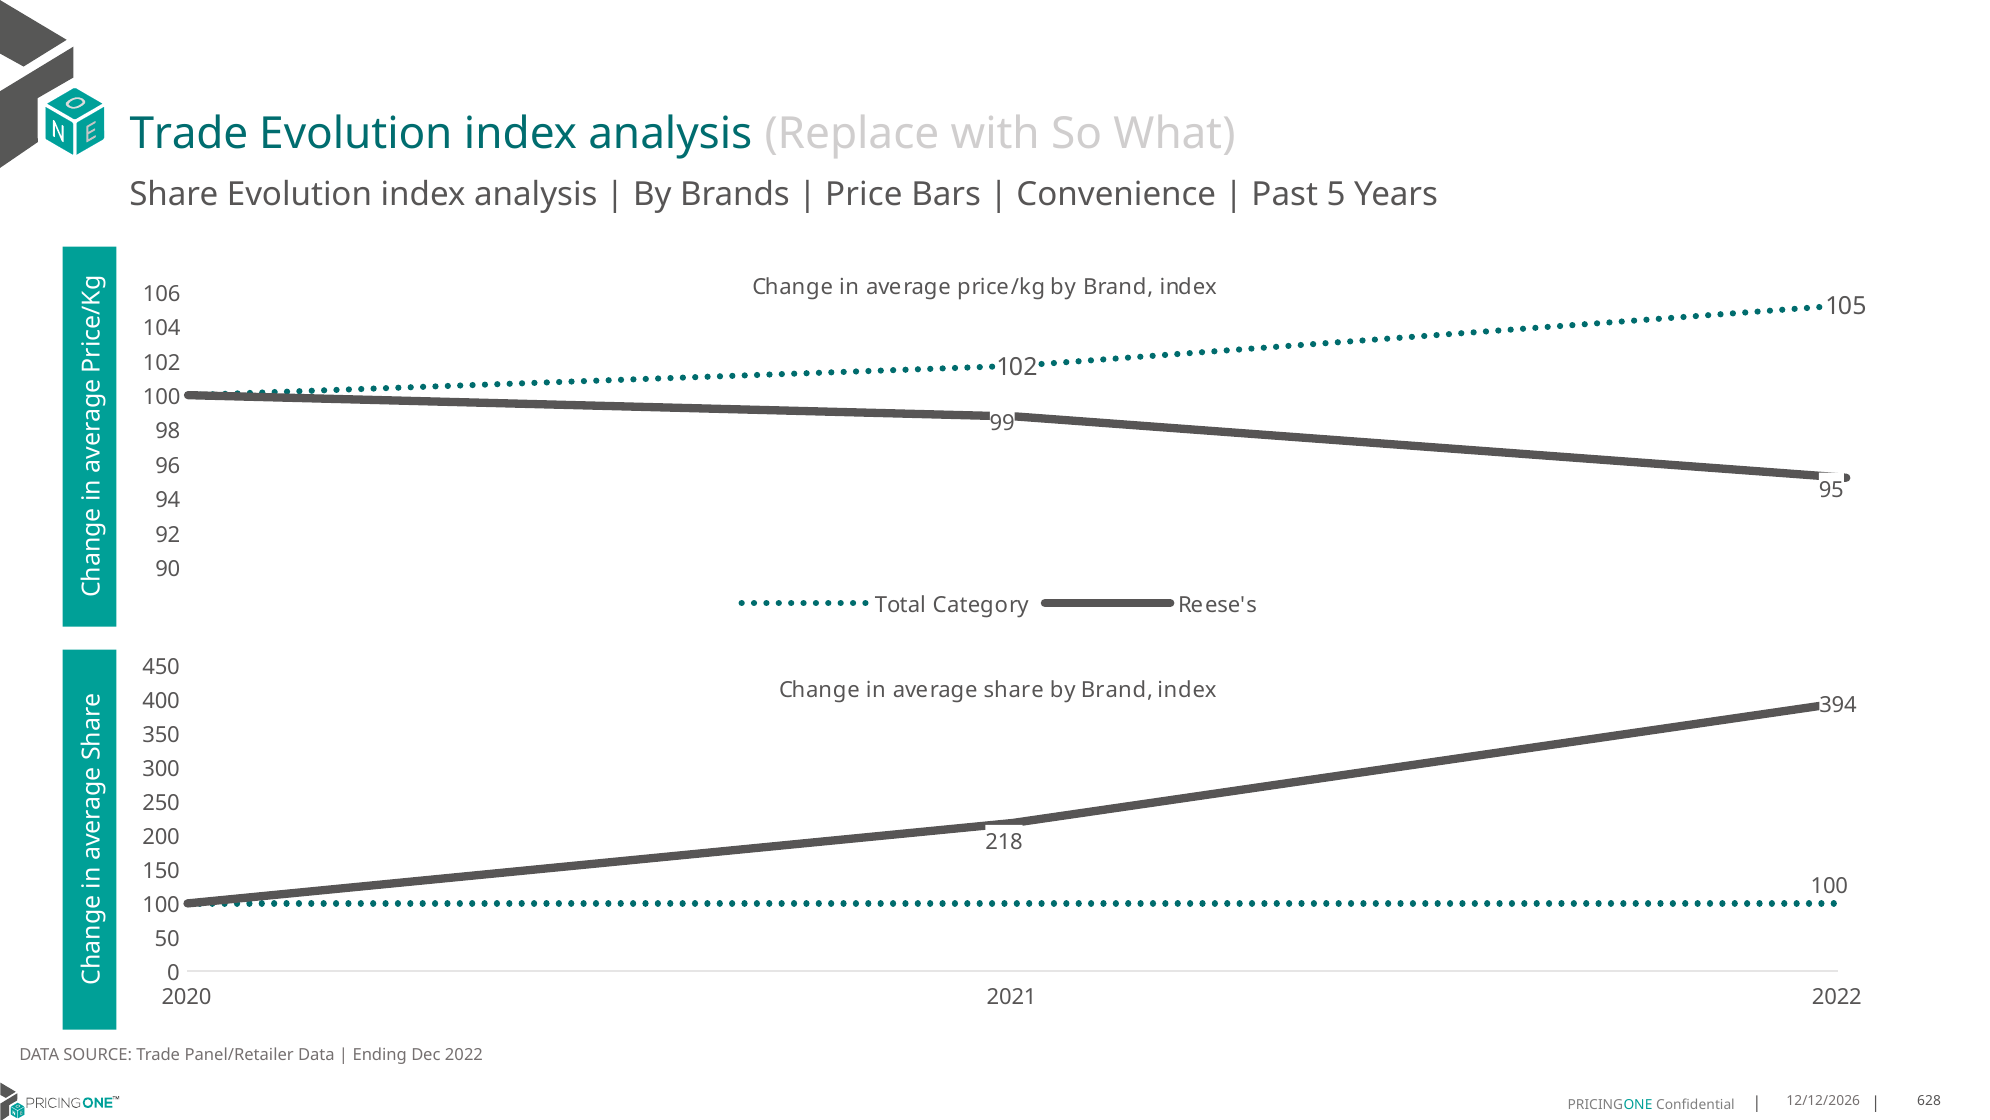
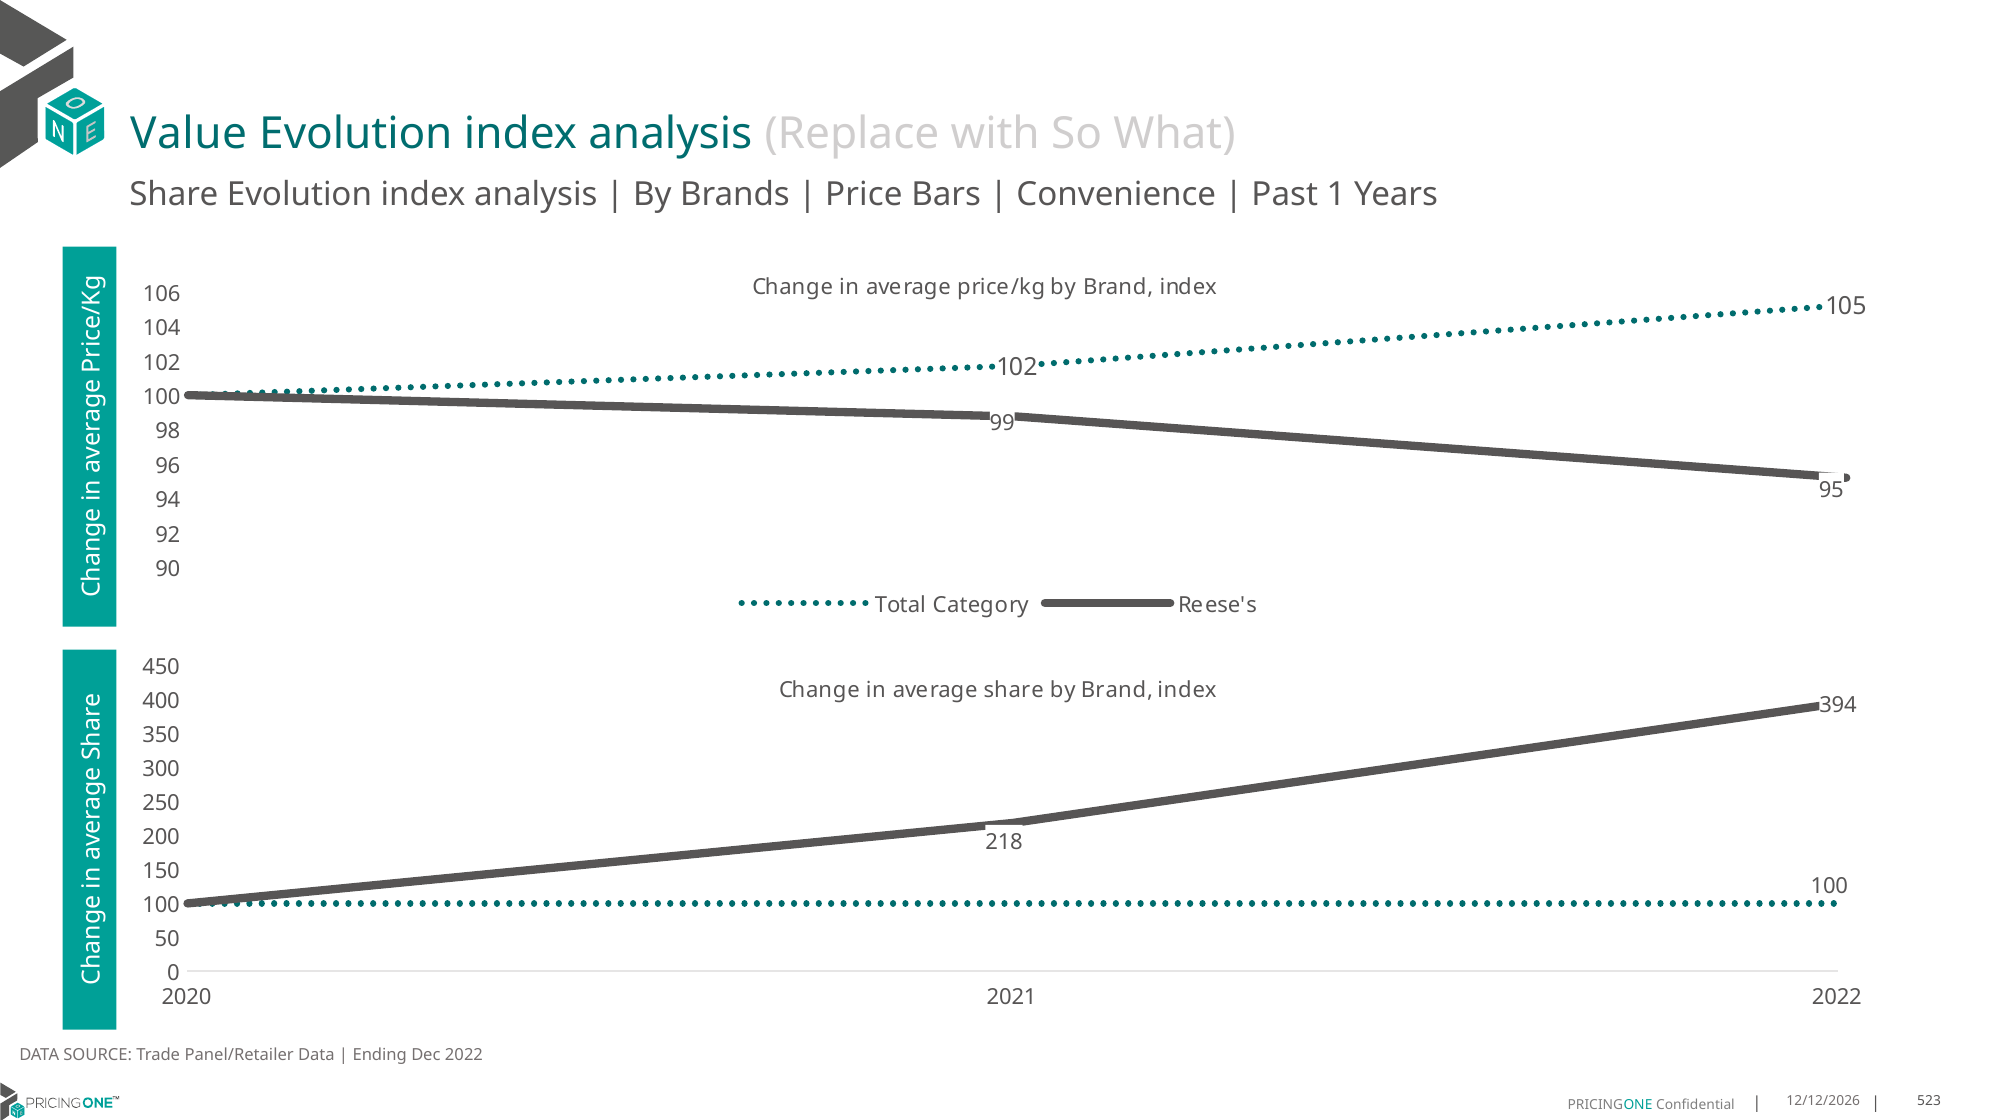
Trade at (189, 134): Trade -> Value
5: 5 -> 1
628: 628 -> 523
